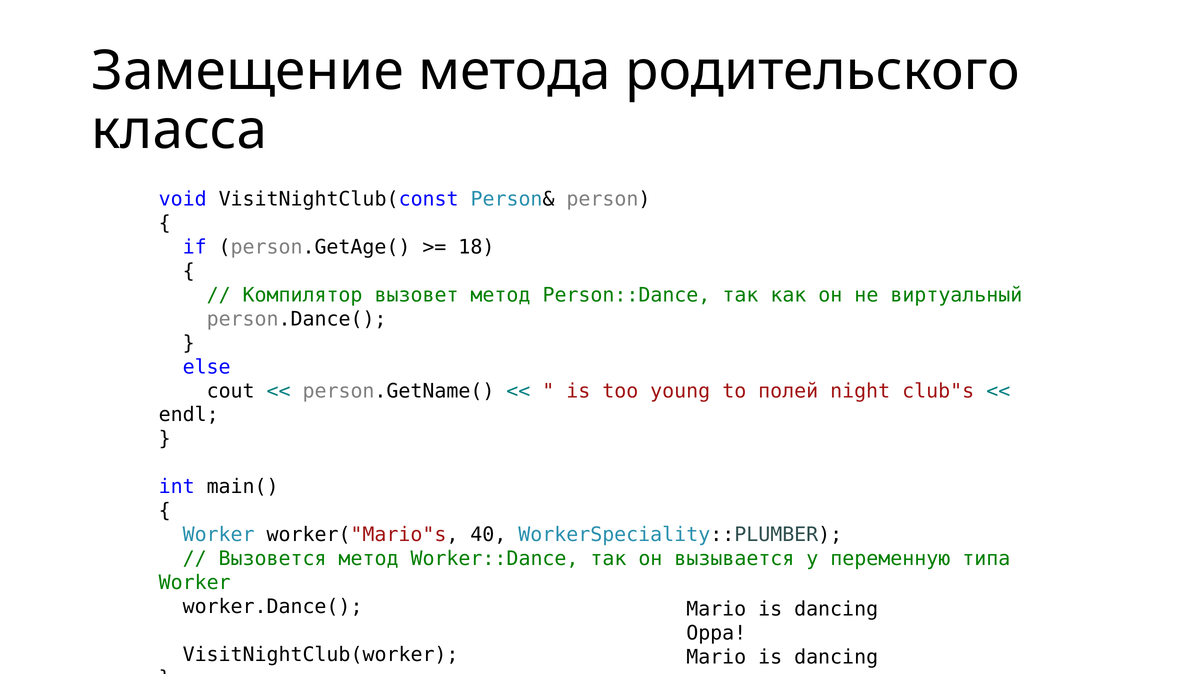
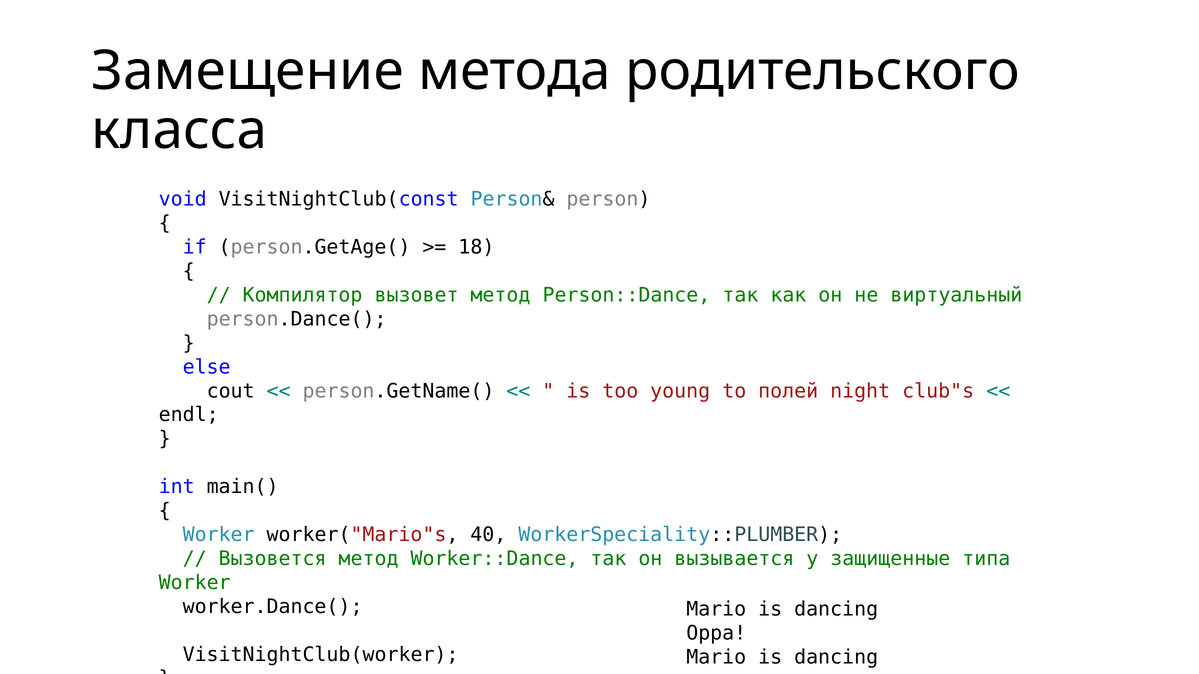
переменную: переменную -> защищенные
